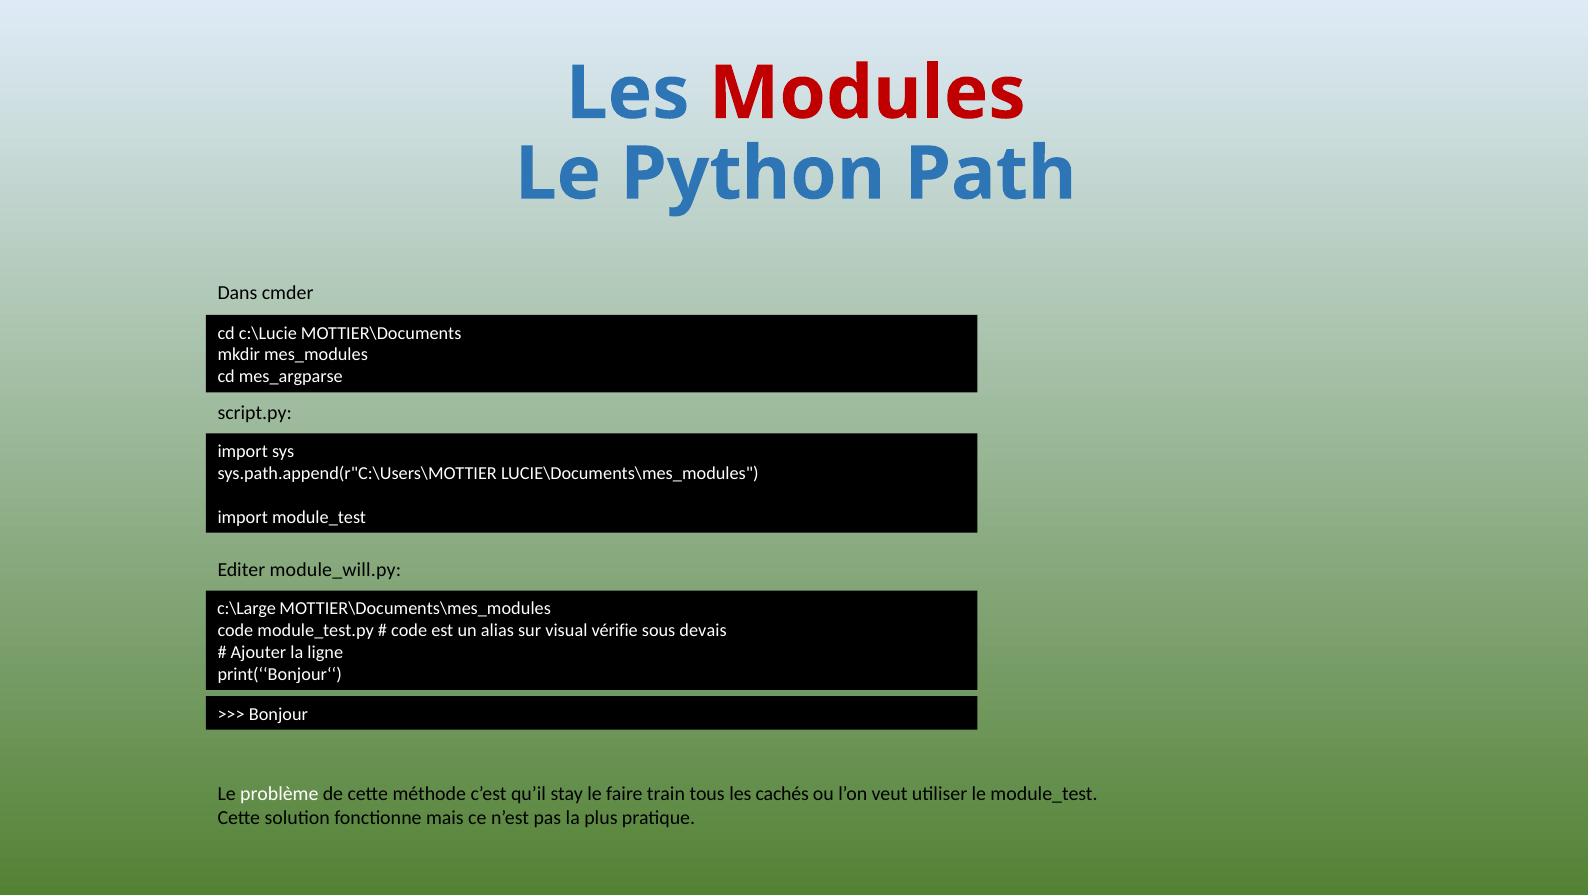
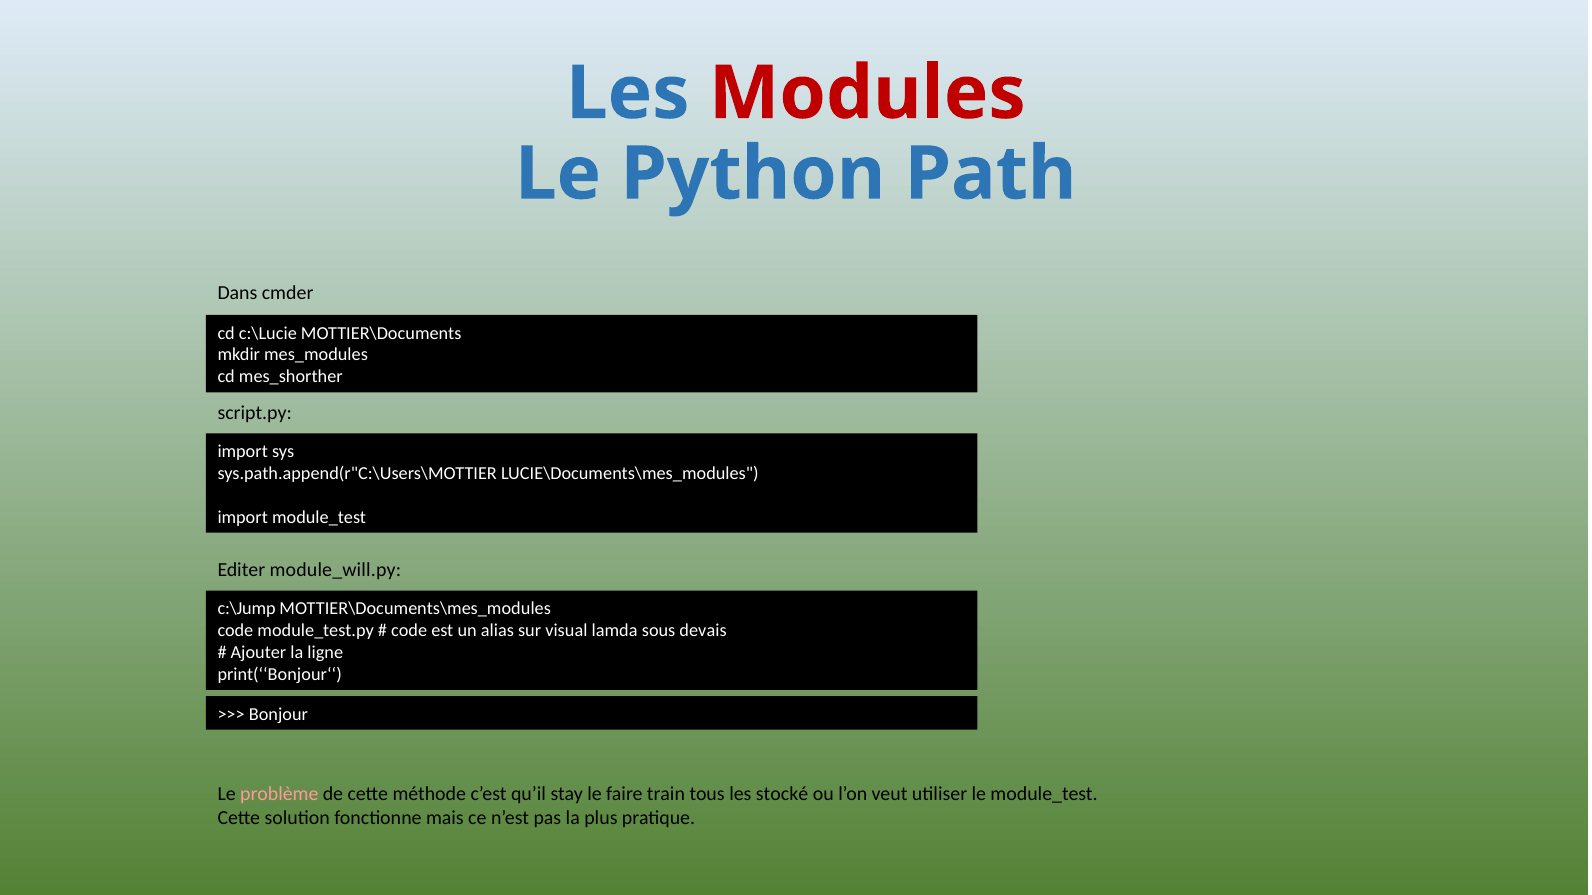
mes_argparse: mes_argparse -> mes_shorther
c:\Large: c:\Large -> c:\Jump
vérifie: vérifie -> lamda
problème colour: white -> pink
cachés: cachés -> stocké
